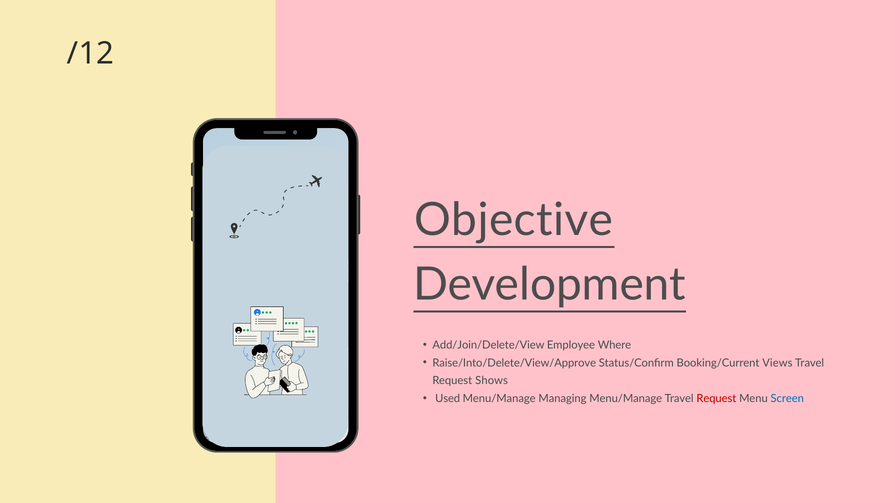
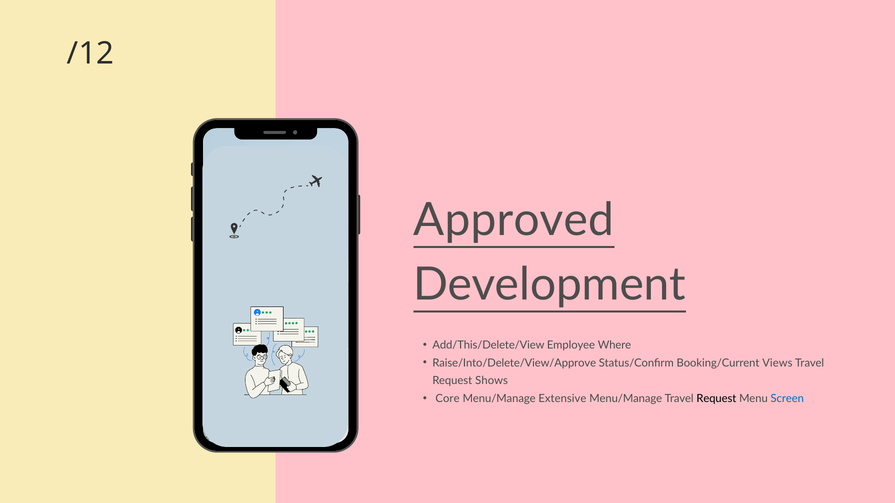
Objective: Objective -> Approved
Add/Join/Delete/View: Add/Join/Delete/View -> Add/This/Delete/View
Used: Used -> Core
Managing: Managing -> Extensive
Request at (716, 399) colour: red -> black
